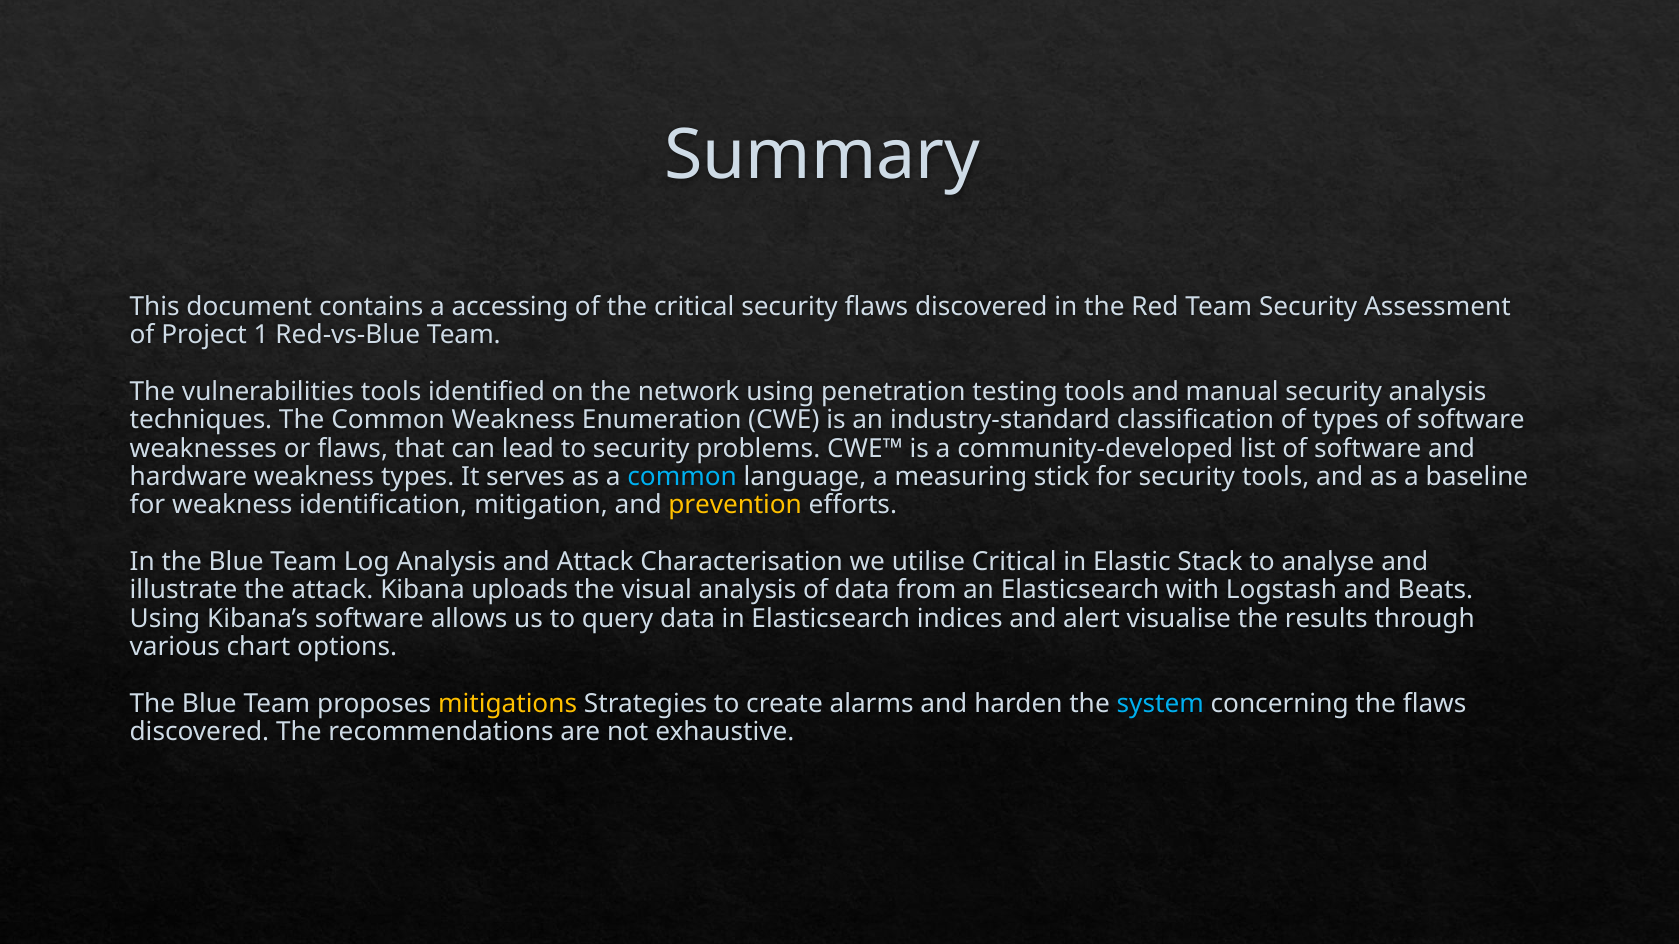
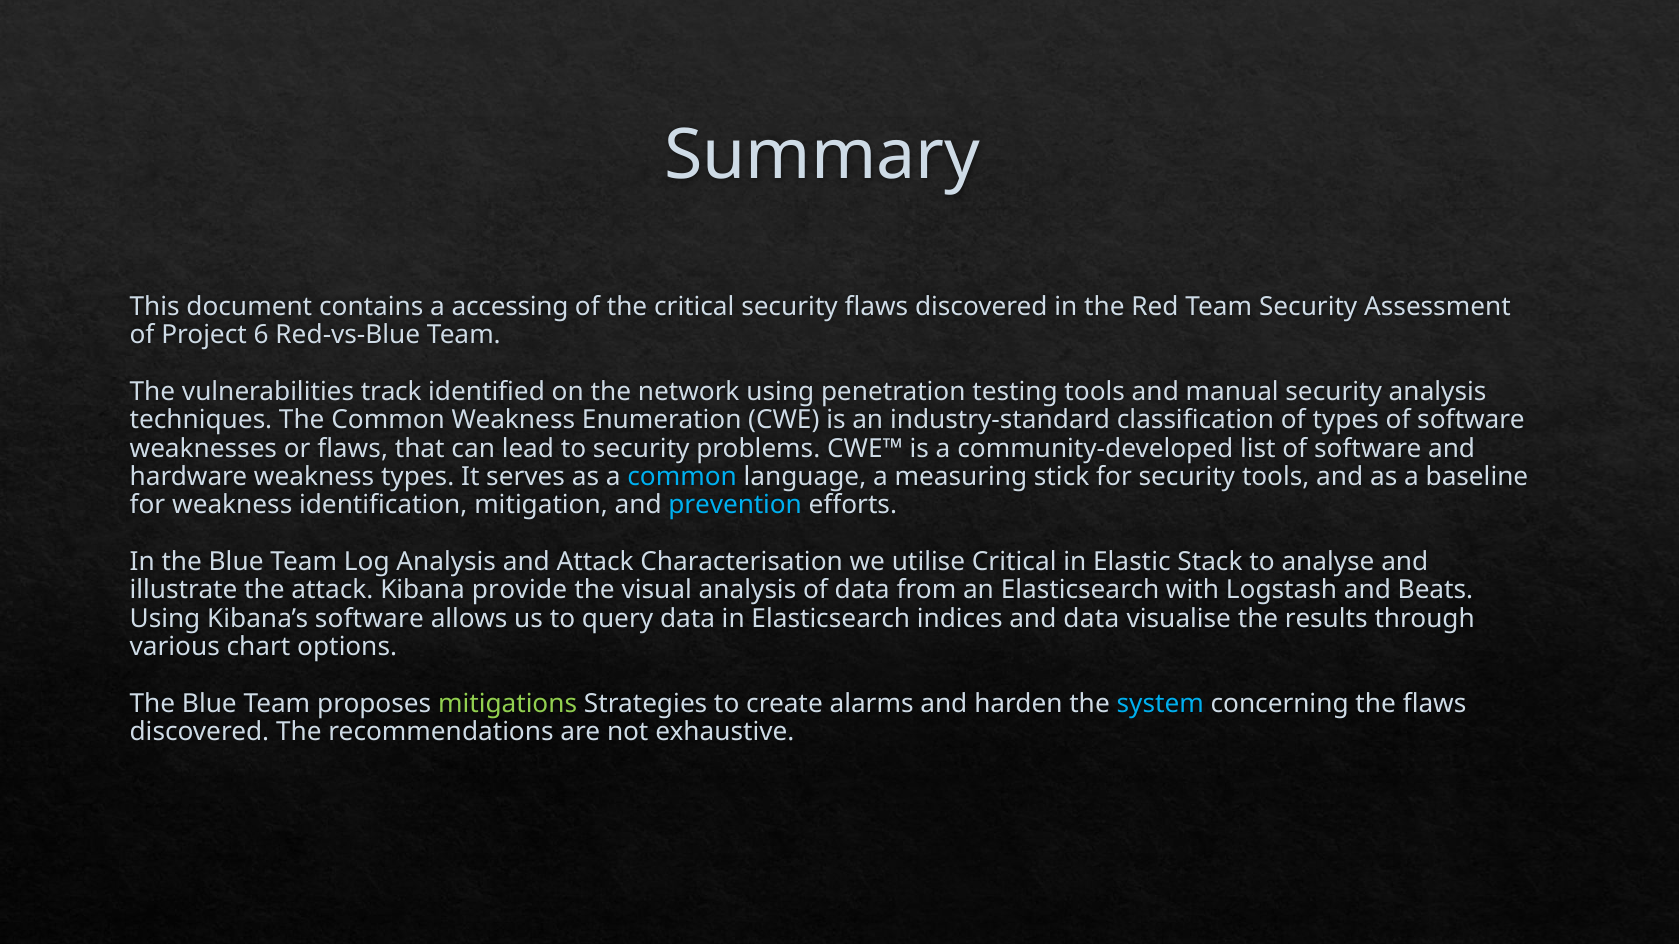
1: 1 -> 6
vulnerabilities tools: tools -> track
prevention colour: yellow -> light blue
uploads: uploads -> provide
and alert: alert -> data
mitigations colour: yellow -> light green
